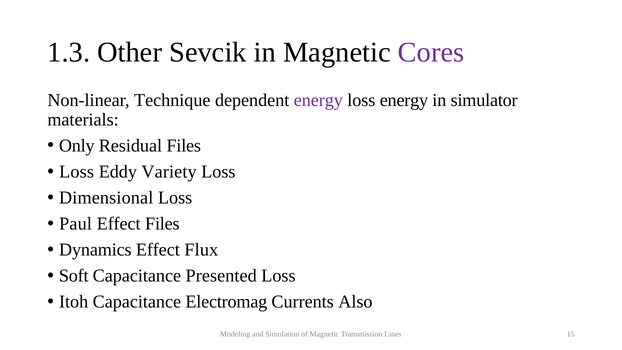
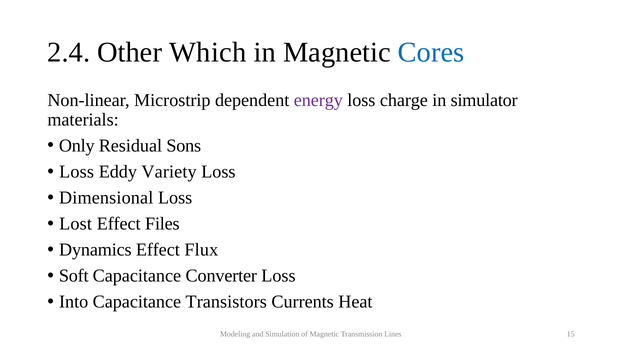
1.3: 1.3 -> 2.4
Sevcik: Sevcik -> Which
Cores colour: purple -> blue
Technique: Technique -> Microstrip
loss energy: energy -> charge
Residual Files: Files -> Sons
Paul: Paul -> Lost
Presented: Presented -> Converter
Itoh: Itoh -> Into
Electromag: Electromag -> Transistors
Also: Also -> Heat
